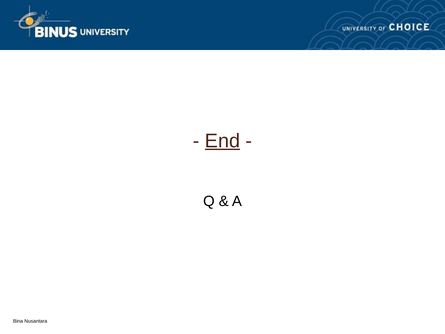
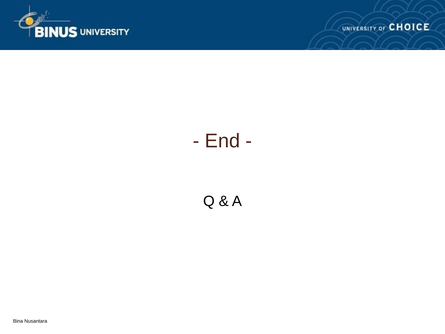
End underline: present -> none
